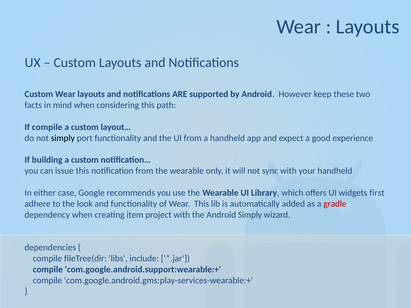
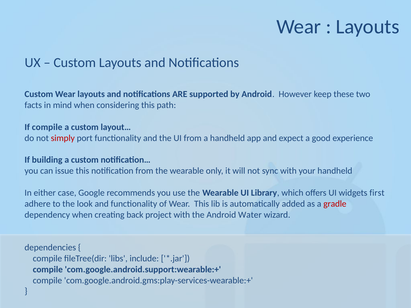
simply at (63, 138) colour: black -> red
item: item -> back
Android Simply: Simply -> Water
